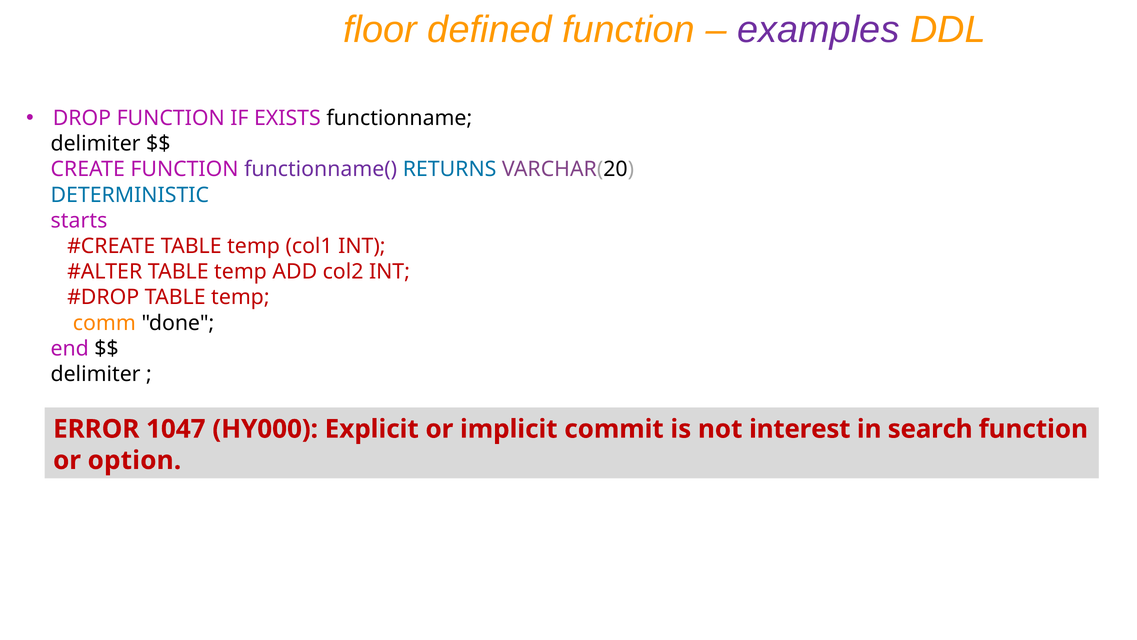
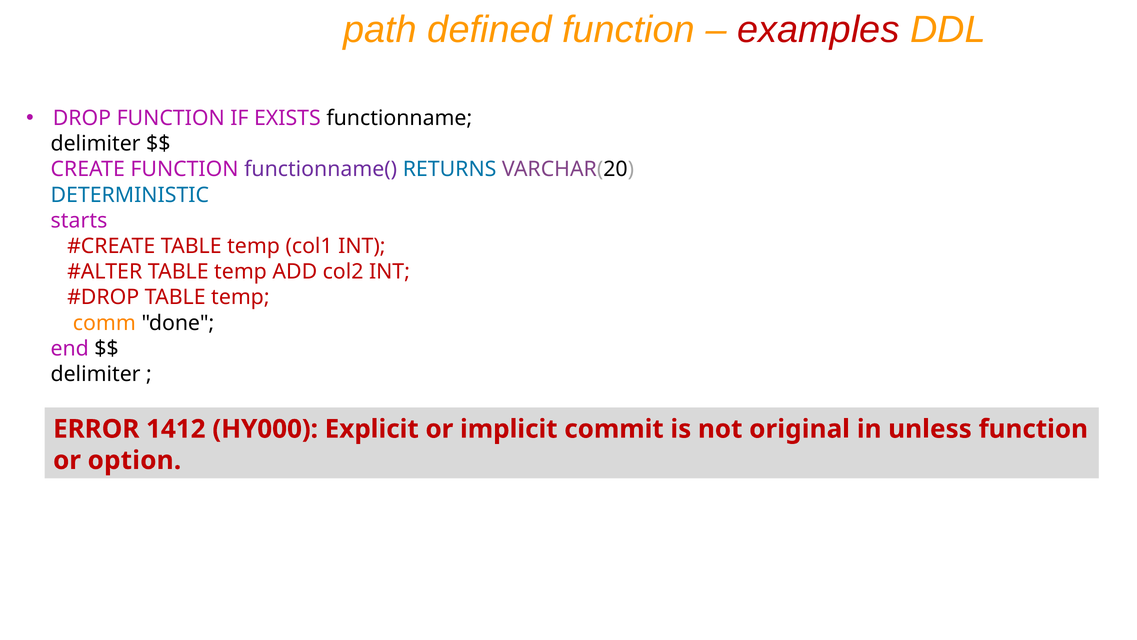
floor: floor -> path
examples colour: purple -> red
1047: 1047 -> 1412
interest: interest -> original
search: search -> unless
